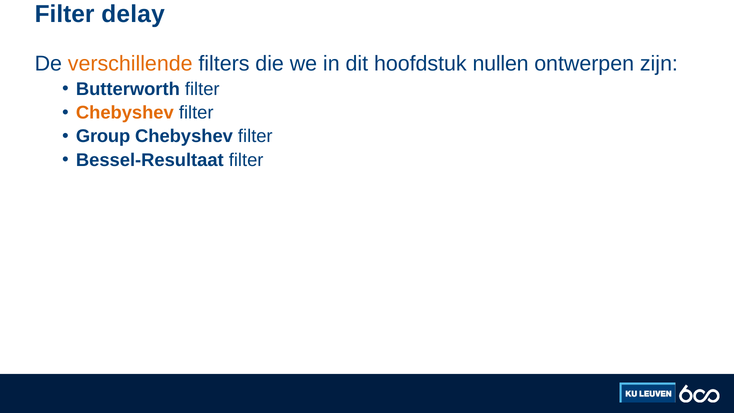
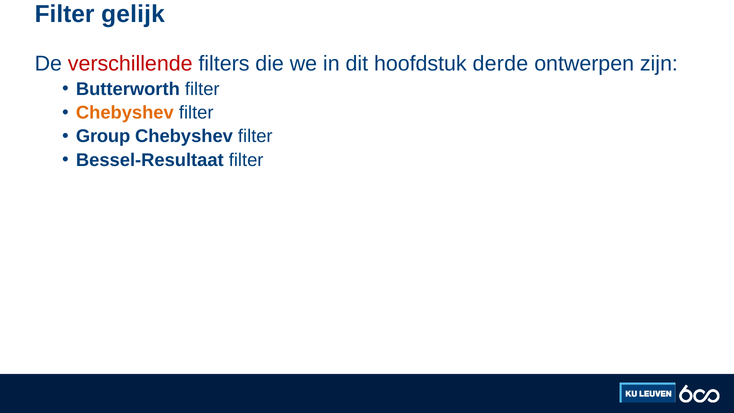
delay: delay -> gelijk
verschillende colour: orange -> red
nullen: nullen -> derde
